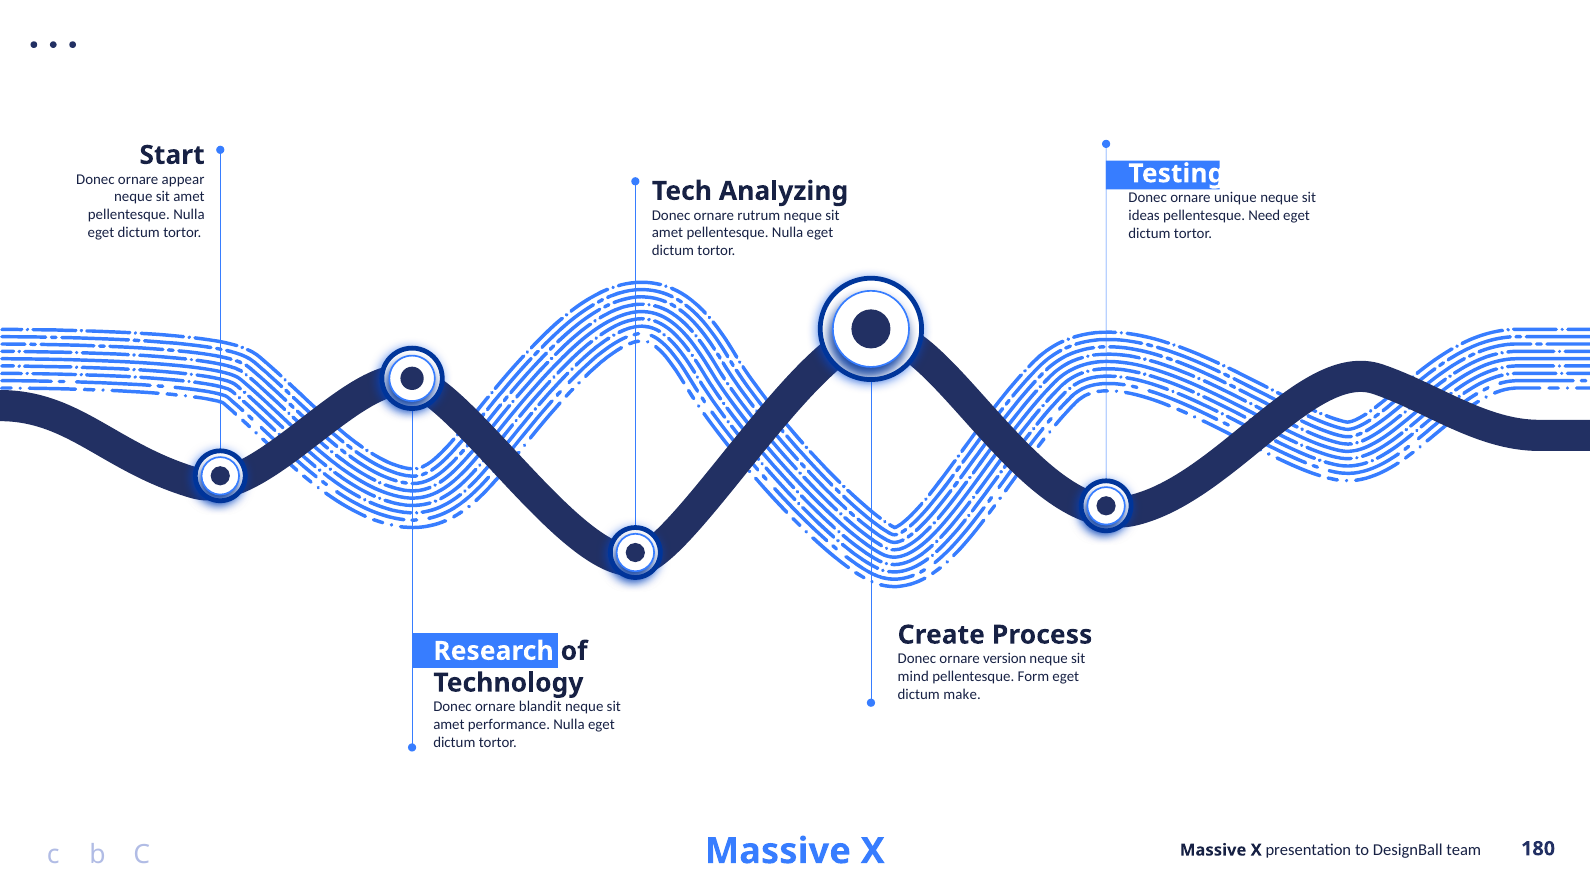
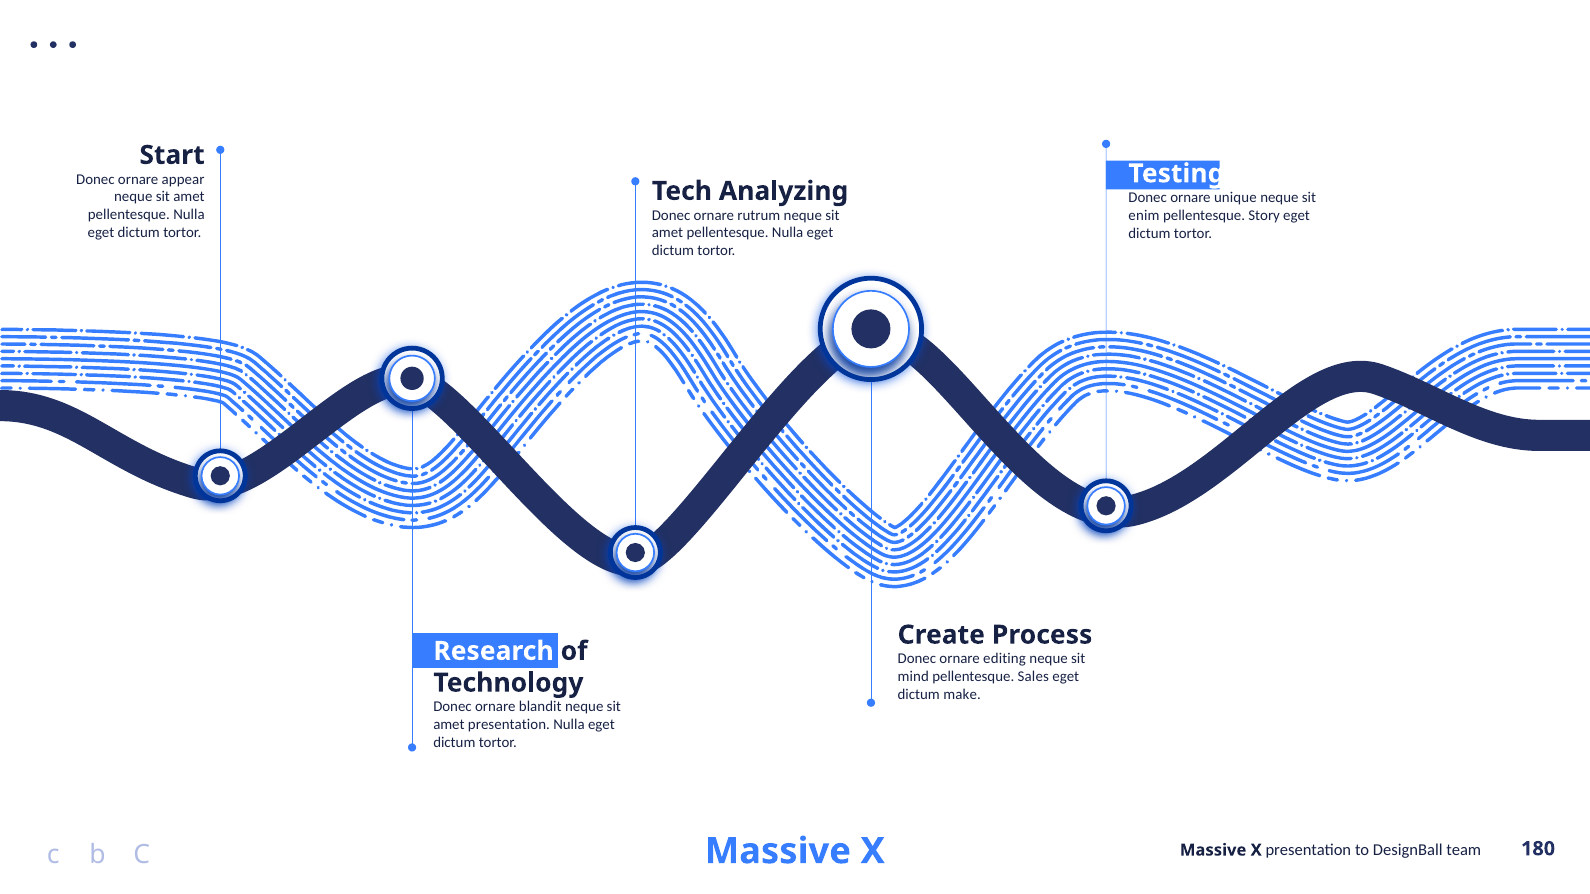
ideas: ideas -> enim
Need: Need -> Story
version: version -> editing
Form: Form -> Sales
amet performance: performance -> presentation
